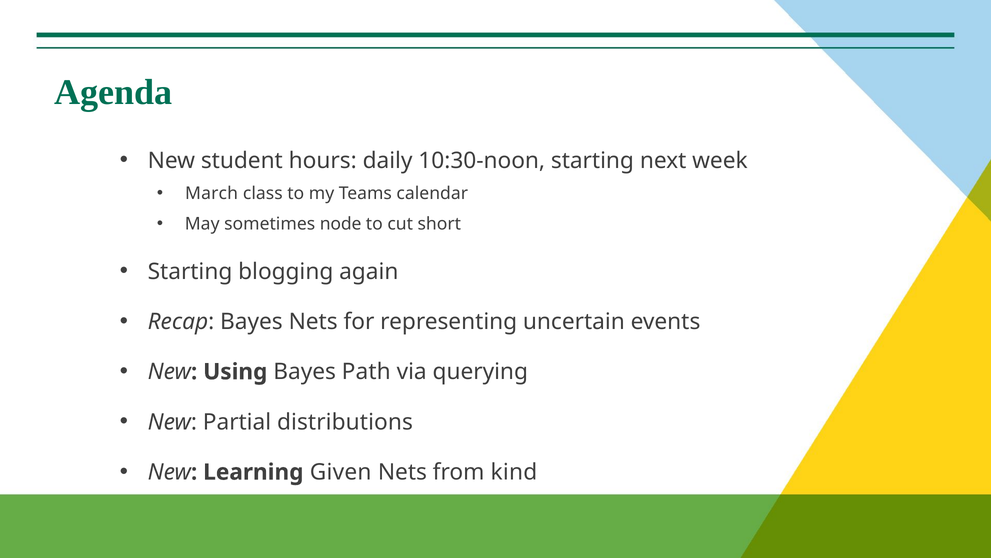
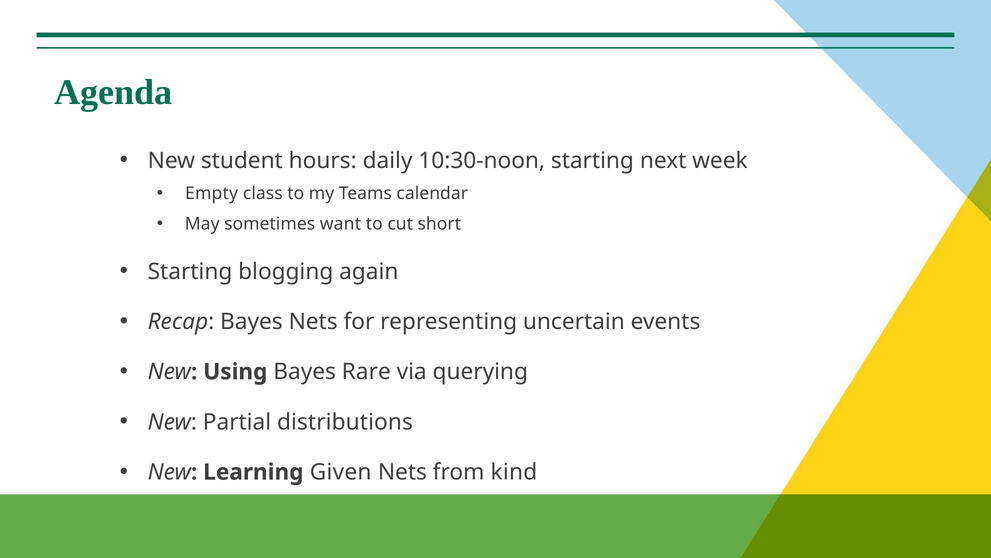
March: March -> Empty
node: node -> want
Path: Path -> Rare
